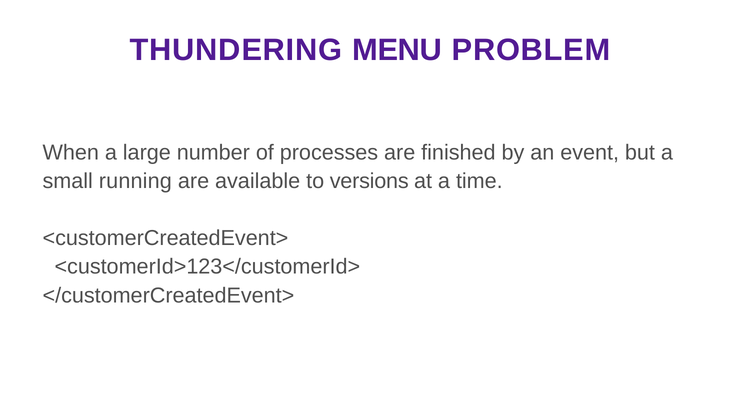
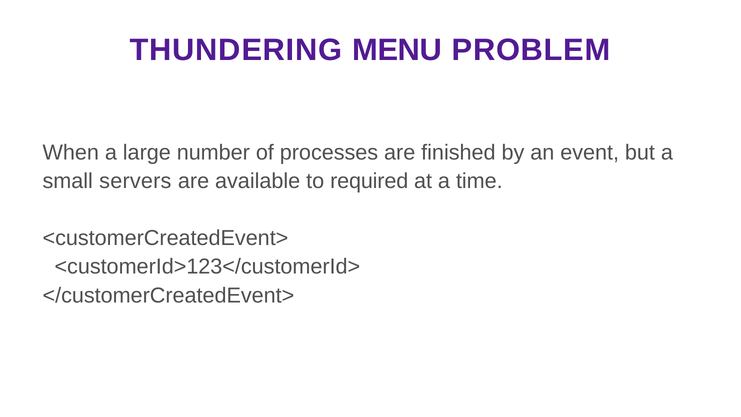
running: running -> servers
versions: versions -> required
